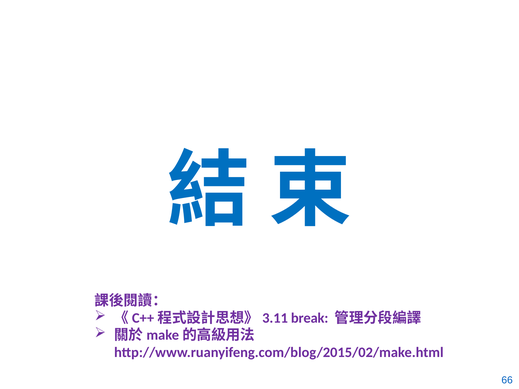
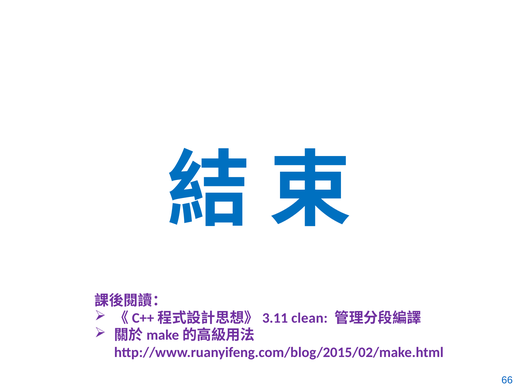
break: break -> clean
